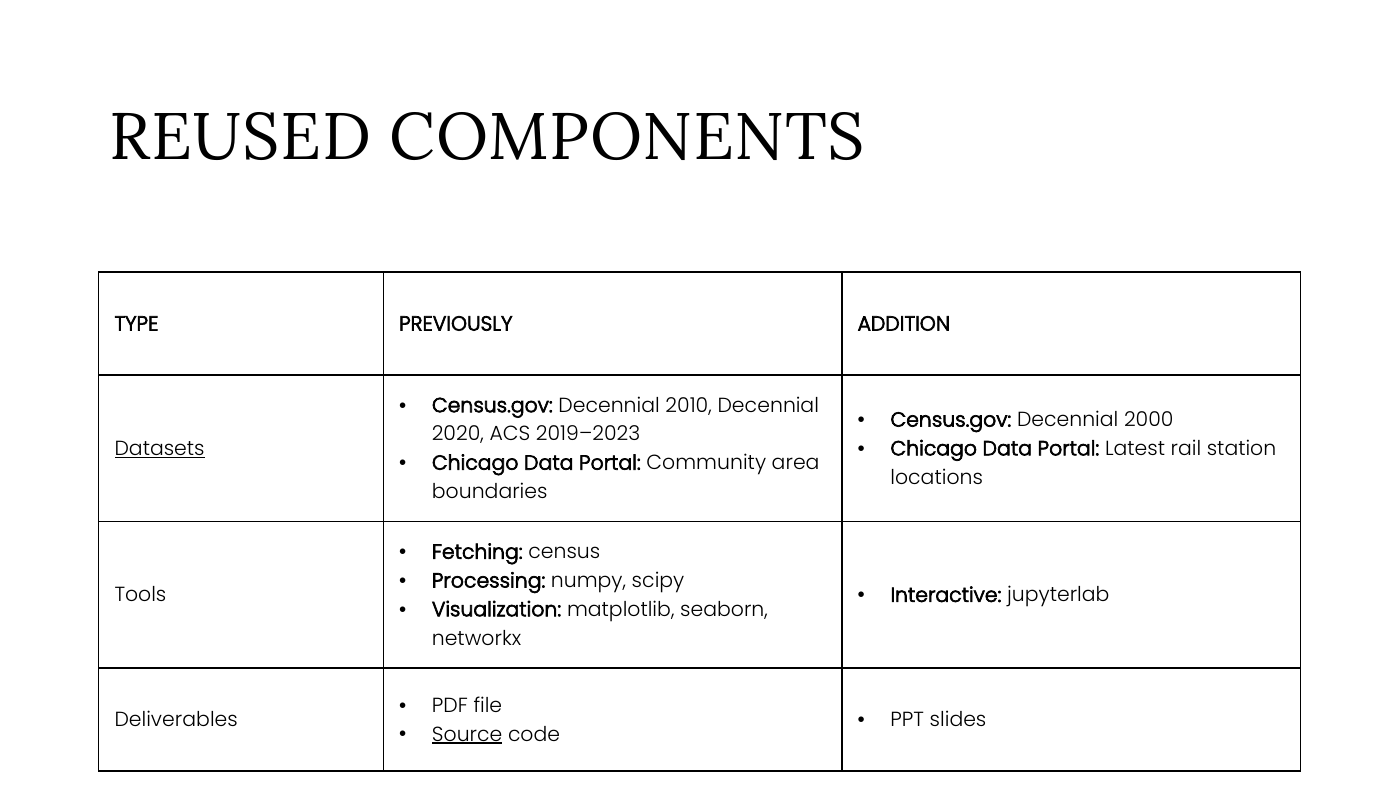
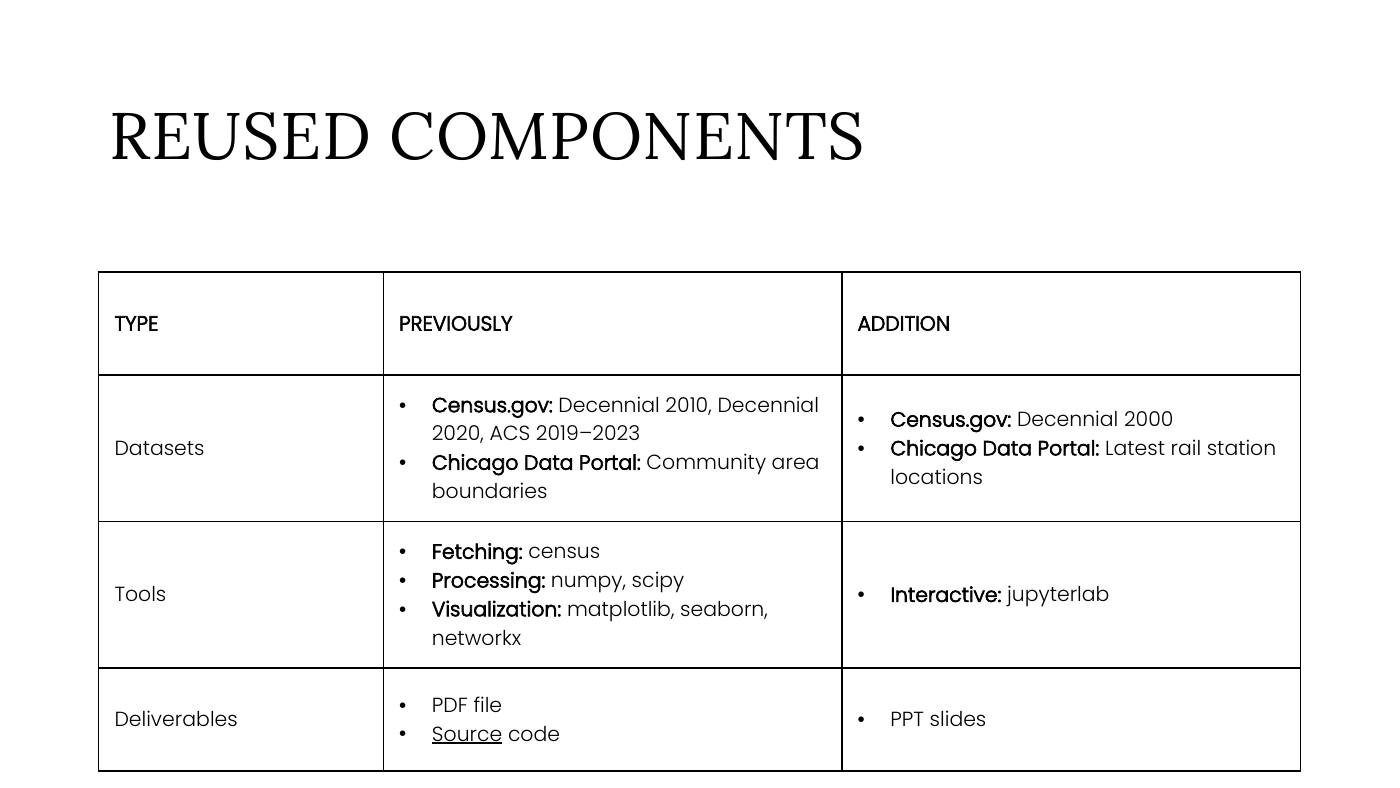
Datasets underline: present -> none
